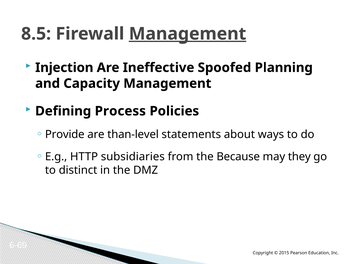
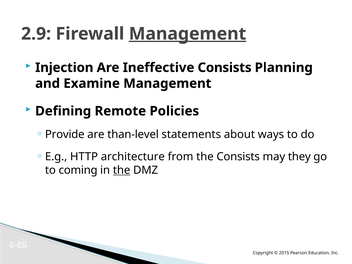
8.5: 8.5 -> 2.9
Ineffective Spoofed: Spoofed -> Consists
Capacity: Capacity -> Examine
Process: Process -> Remote
subsidiaries: subsidiaries -> architecture
the Because: Because -> Consists
distinct: distinct -> coming
the at (122, 170) underline: none -> present
